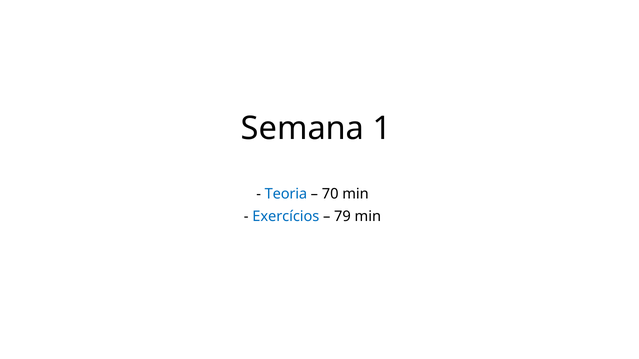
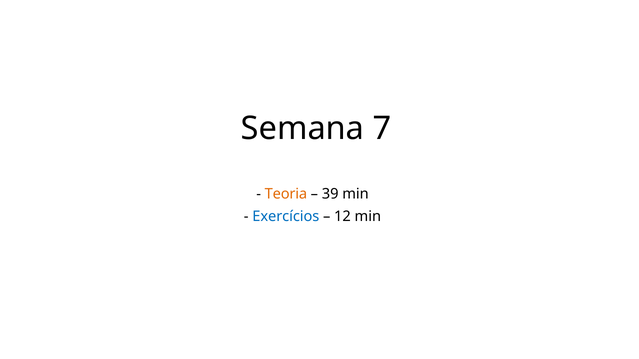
1: 1 -> 7
Teoria colour: blue -> orange
70: 70 -> 39
79: 79 -> 12
